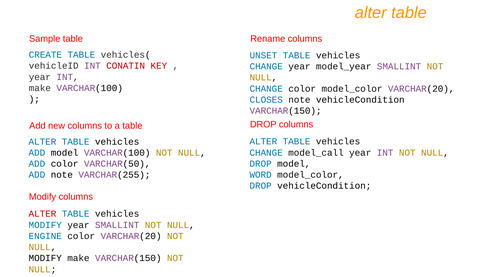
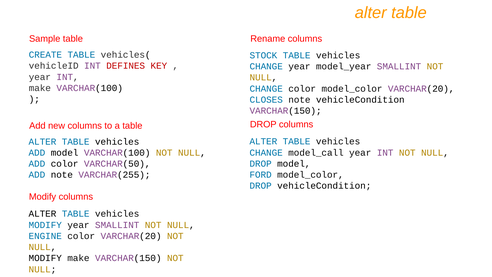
UNSET: UNSET -> STOCK
CONATIN: CONATIN -> DEFINES
WORD: WORD -> FORD
ALTER at (42, 214) colour: red -> black
